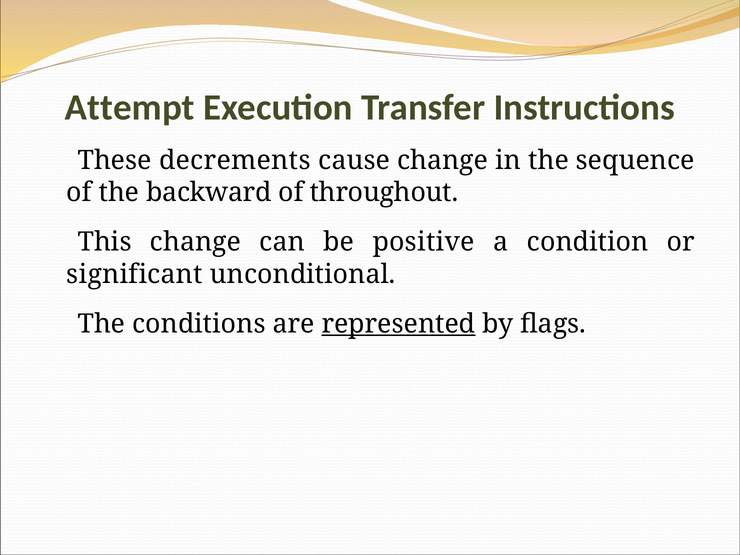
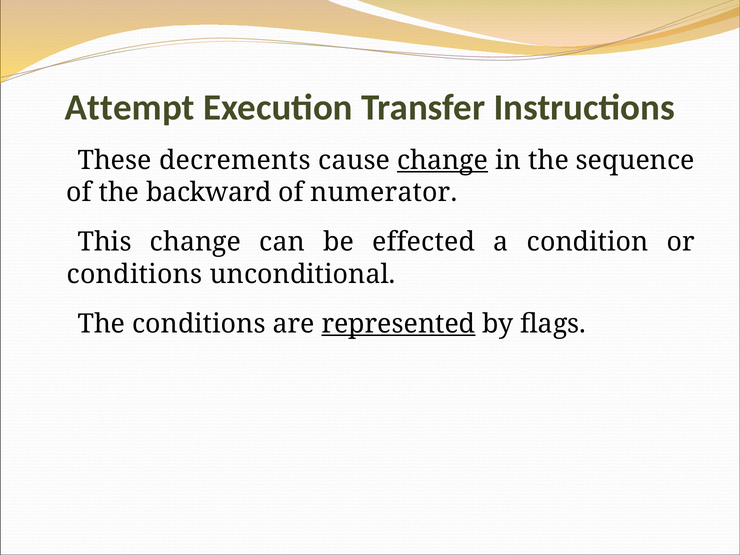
change at (443, 160) underline: none -> present
throughout: throughout -> numerator
positive: positive -> effected
significant at (135, 274): significant -> conditions
